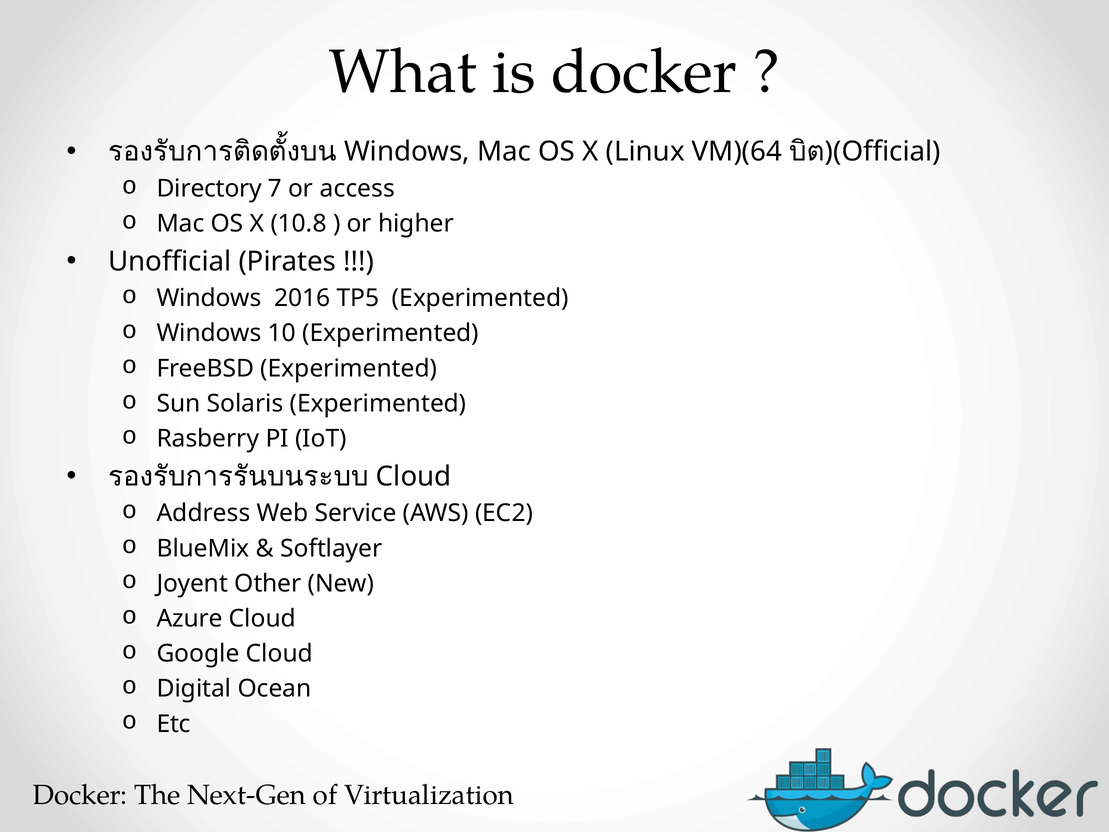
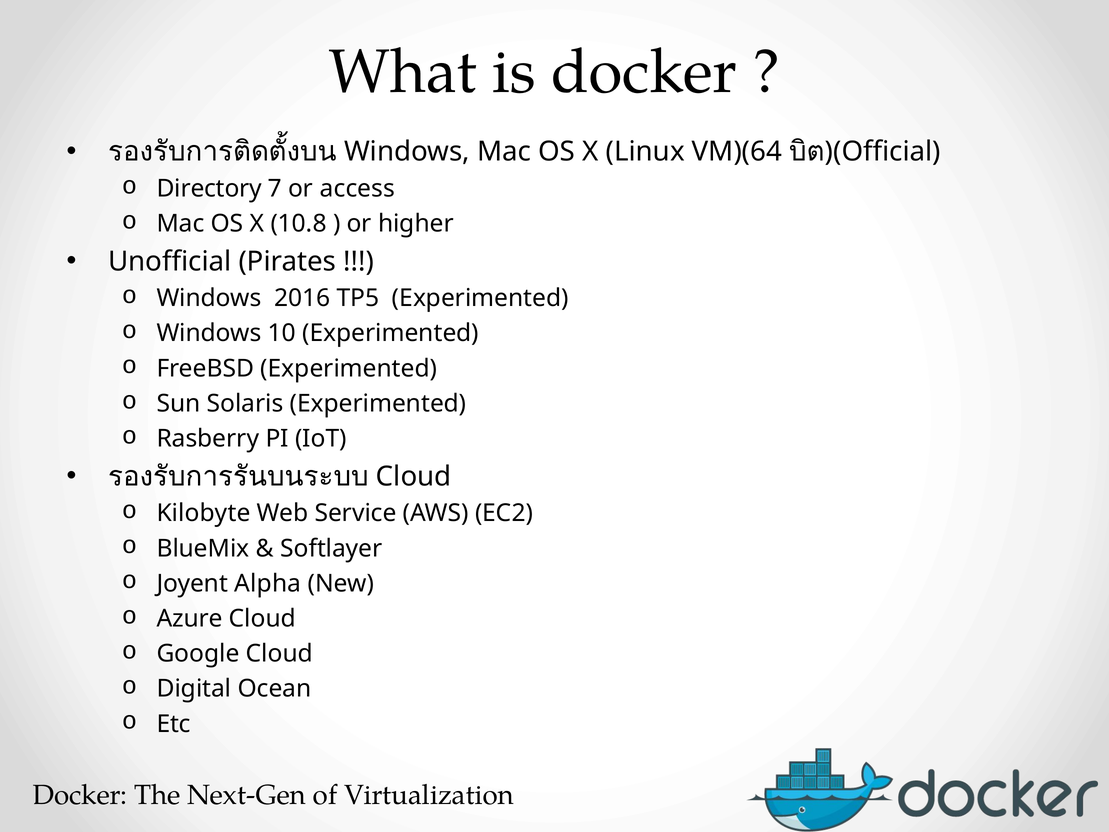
Address: Address -> Kilobyte
Other: Other -> Alpha
